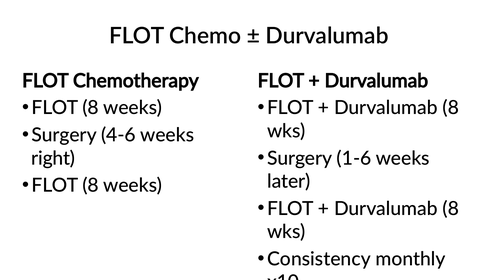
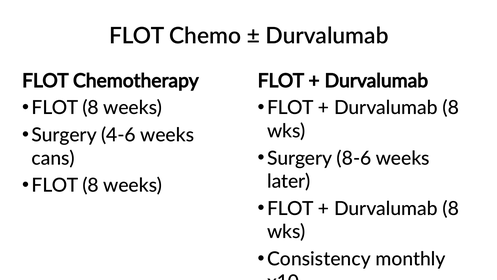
1-6: 1-6 -> 8-6
right: right -> cans
